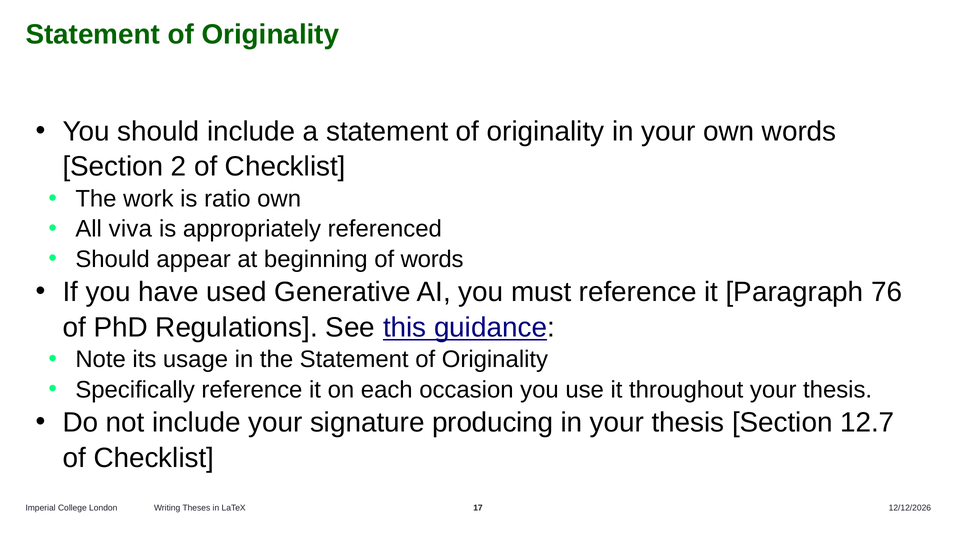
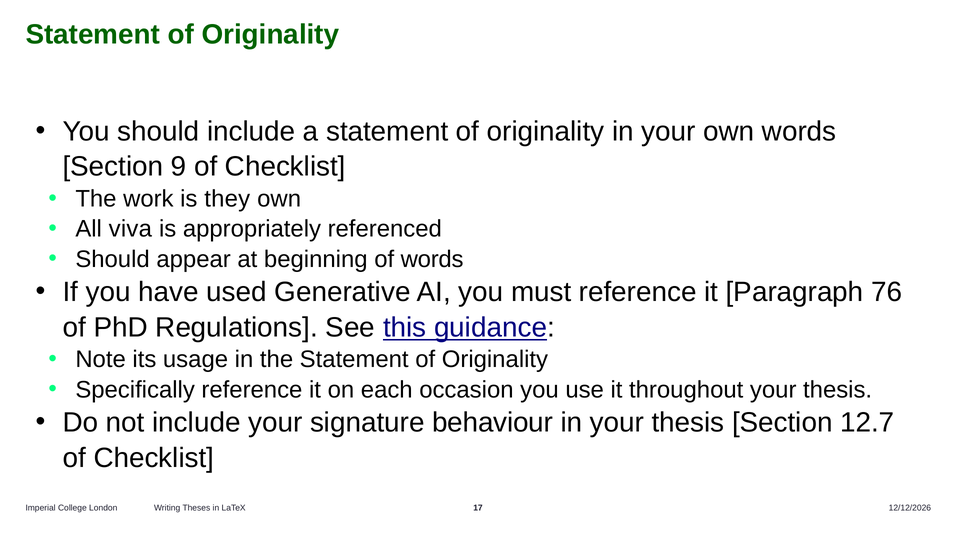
2: 2 -> 9
ratio: ratio -> they
producing: producing -> behaviour
